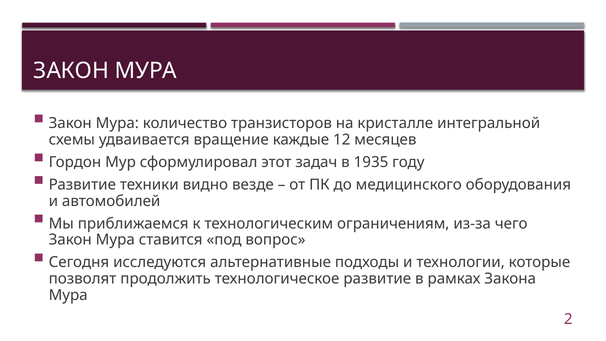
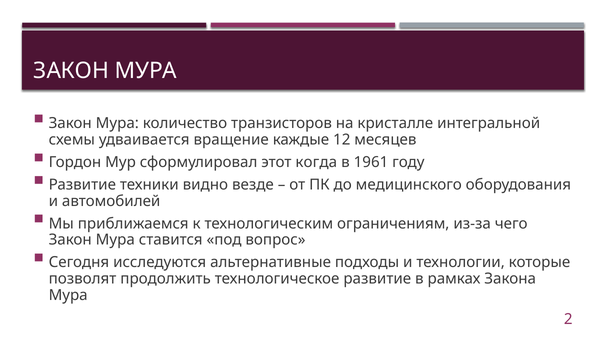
задач: задач -> когда
1935: 1935 -> 1961
